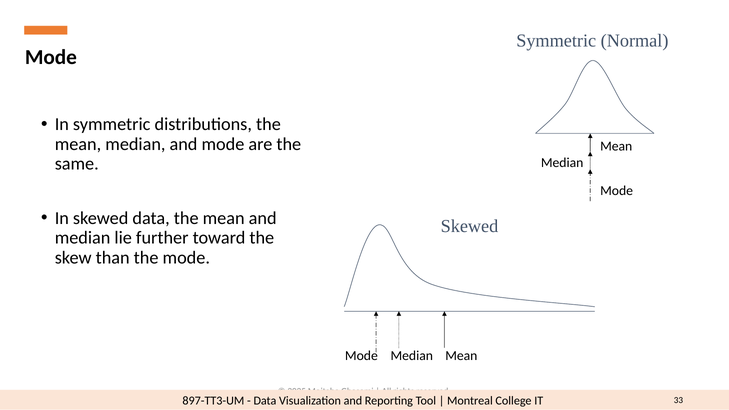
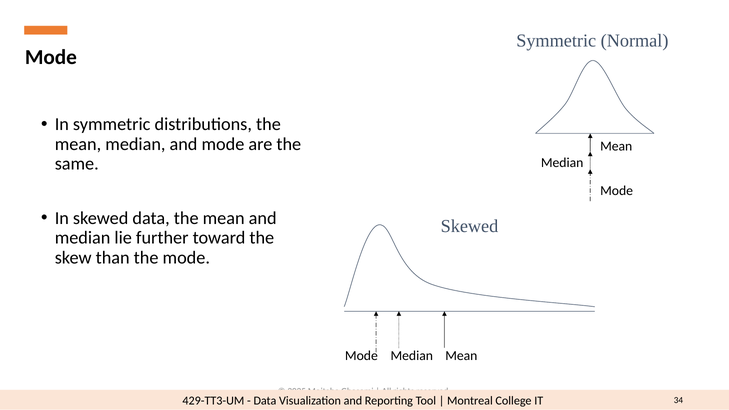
897-TT3-UM: 897-TT3-UM -> 429-TT3-UM
33: 33 -> 34
